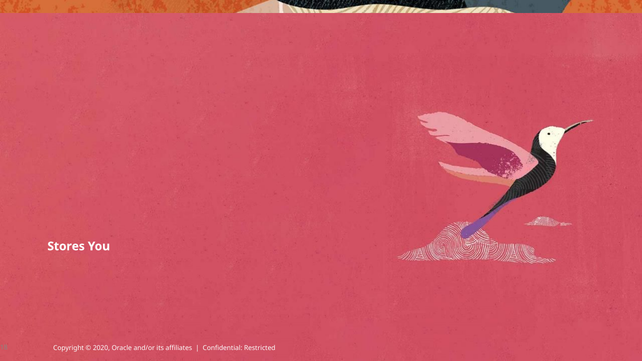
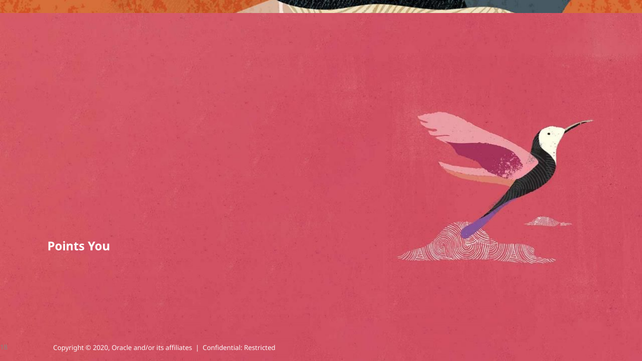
Stores: Stores -> Points
